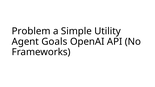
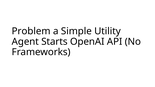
Goals: Goals -> Starts
